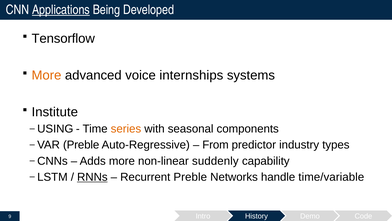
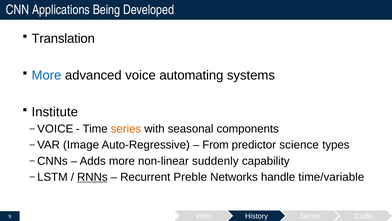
Applications underline: present -> none
Tensorflow: Tensorflow -> Translation
More at (46, 75) colour: orange -> blue
internships: internships -> automating
USING at (55, 129): USING -> VOICE
VAR Preble: Preble -> Image
industry: industry -> science
